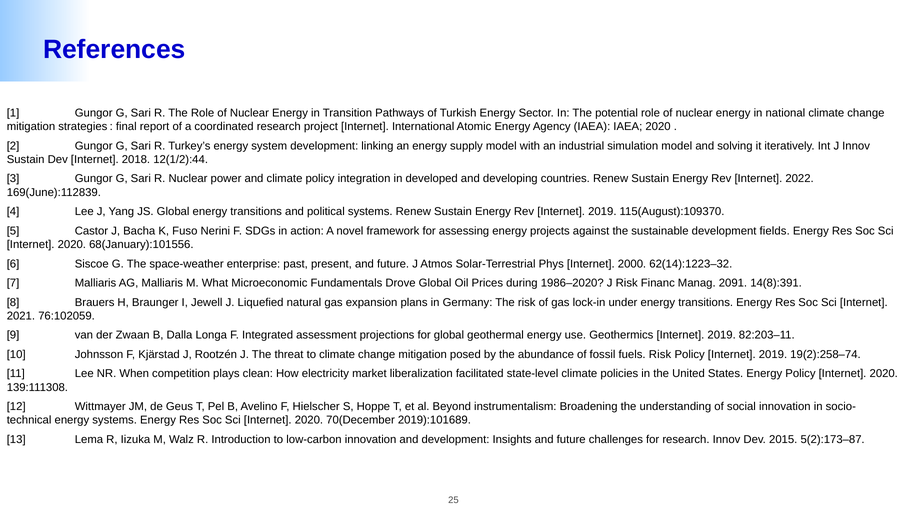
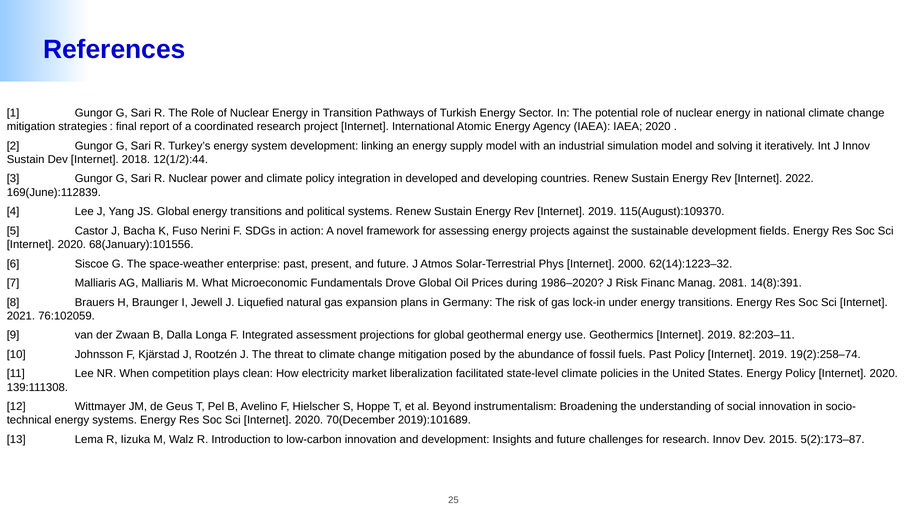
2091: 2091 -> 2081
fuels Risk: Risk -> Past
